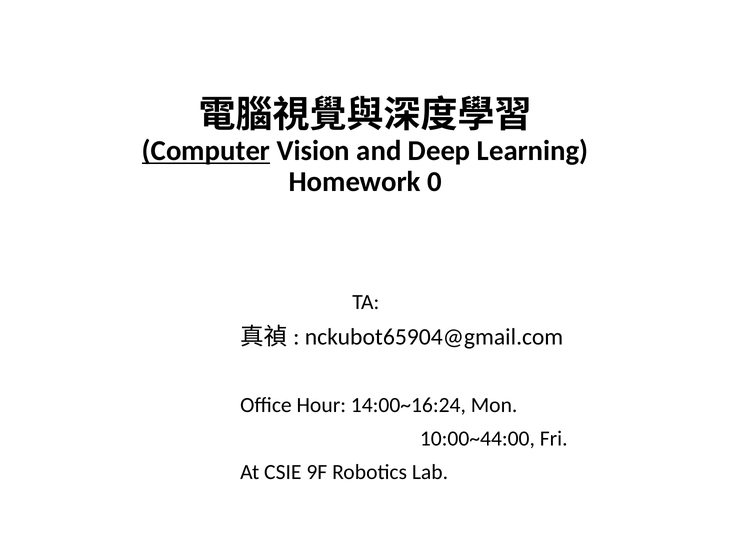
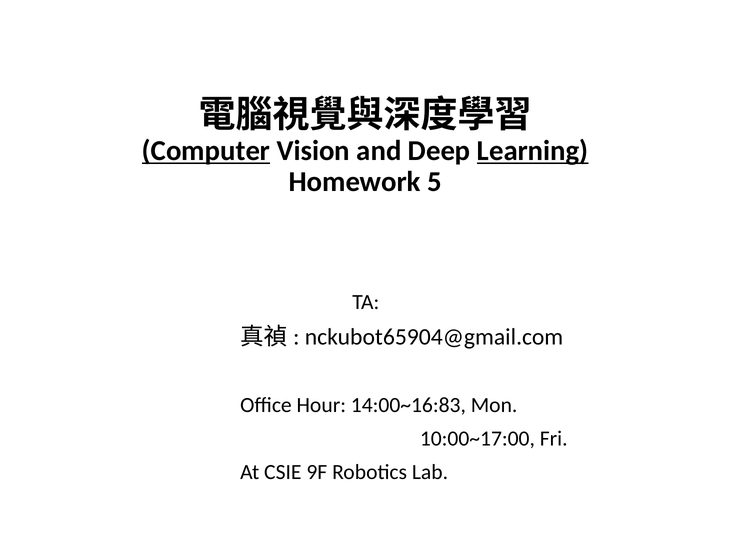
Learning underline: none -> present
0: 0 -> 5
14:00~16:24: 14:00~16:24 -> 14:00~16:83
10:00~44:00: 10:00~44:00 -> 10:00~17:00
